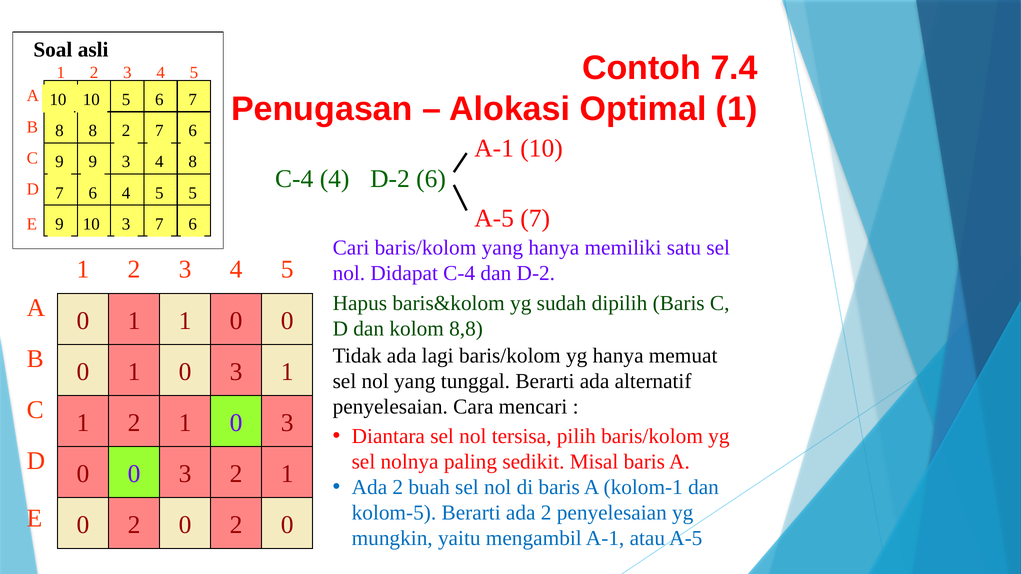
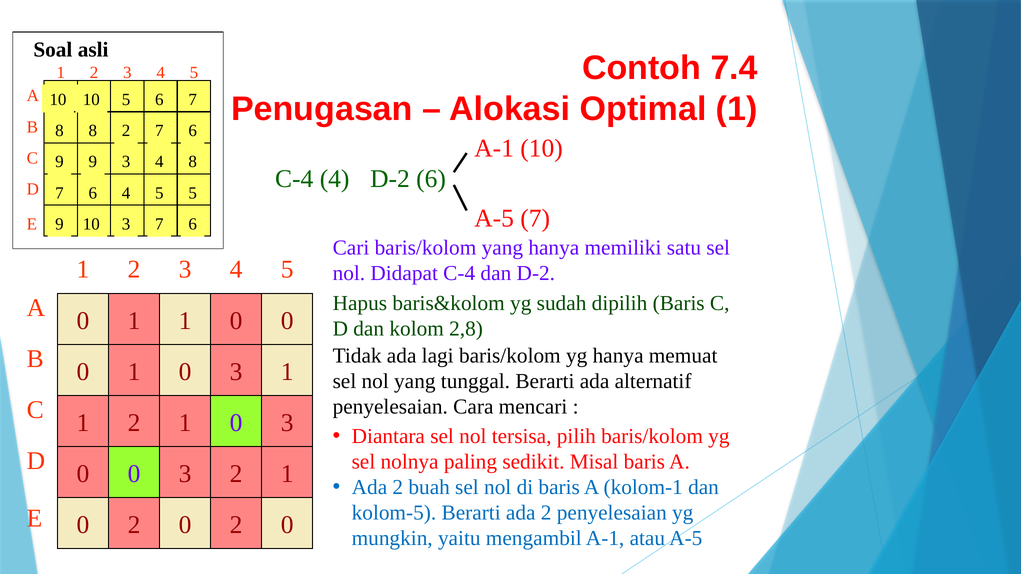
8,8: 8,8 -> 2,8
